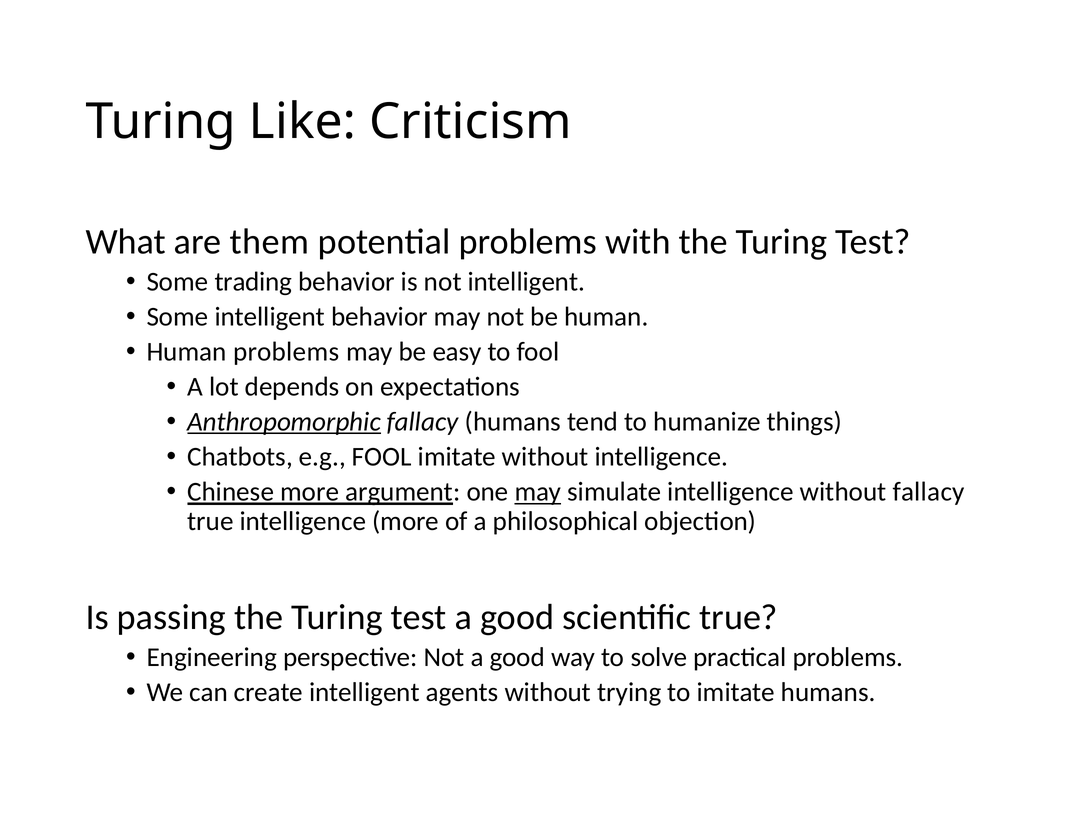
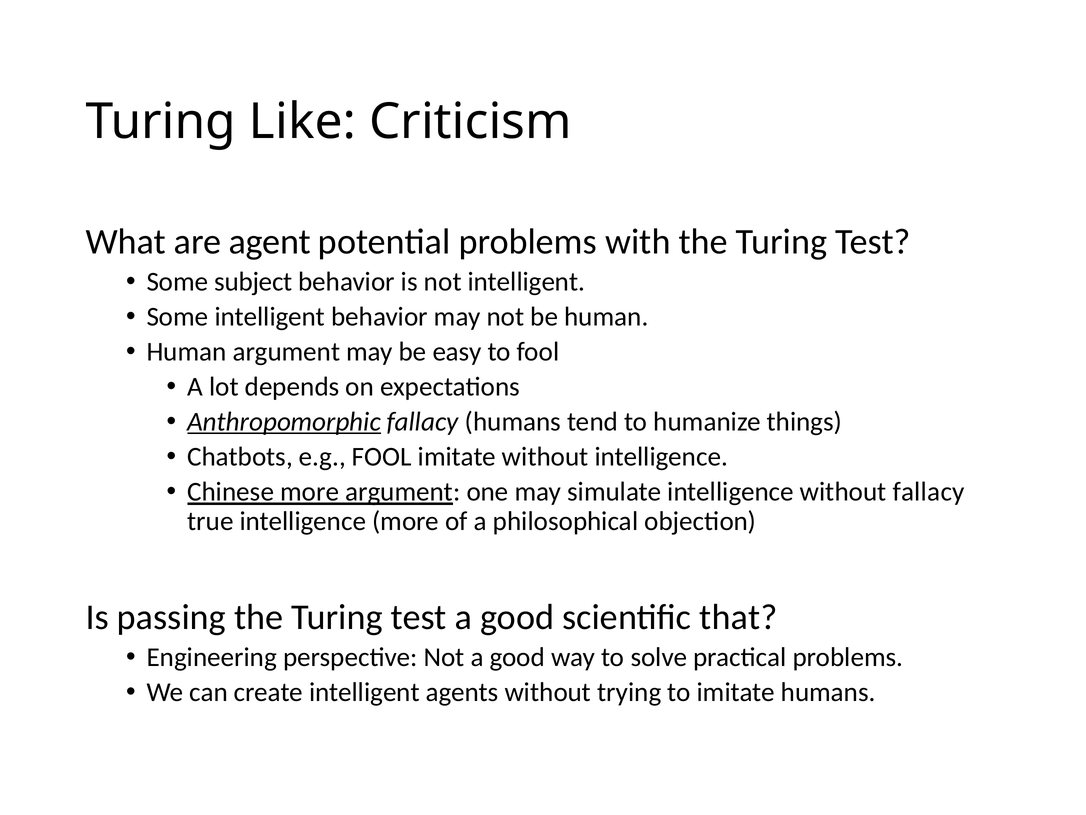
them: them -> agent
trading: trading -> subject
Human problems: problems -> argument
may at (538, 492) underline: present -> none
scientific true: true -> that
